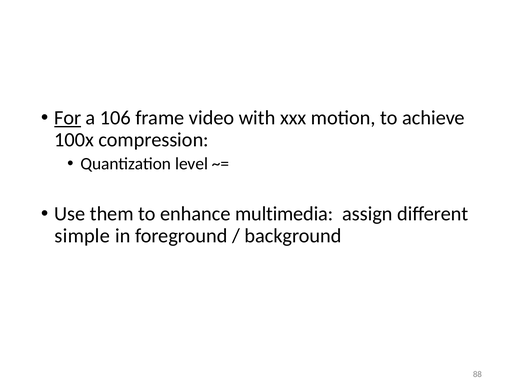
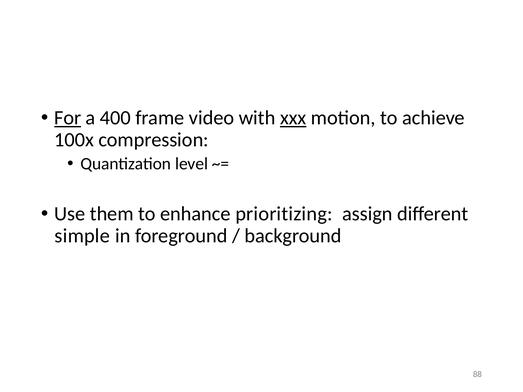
106: 106 -> 400
xxx underline: none -> present
multimedia: multimedia -> prioritizing
